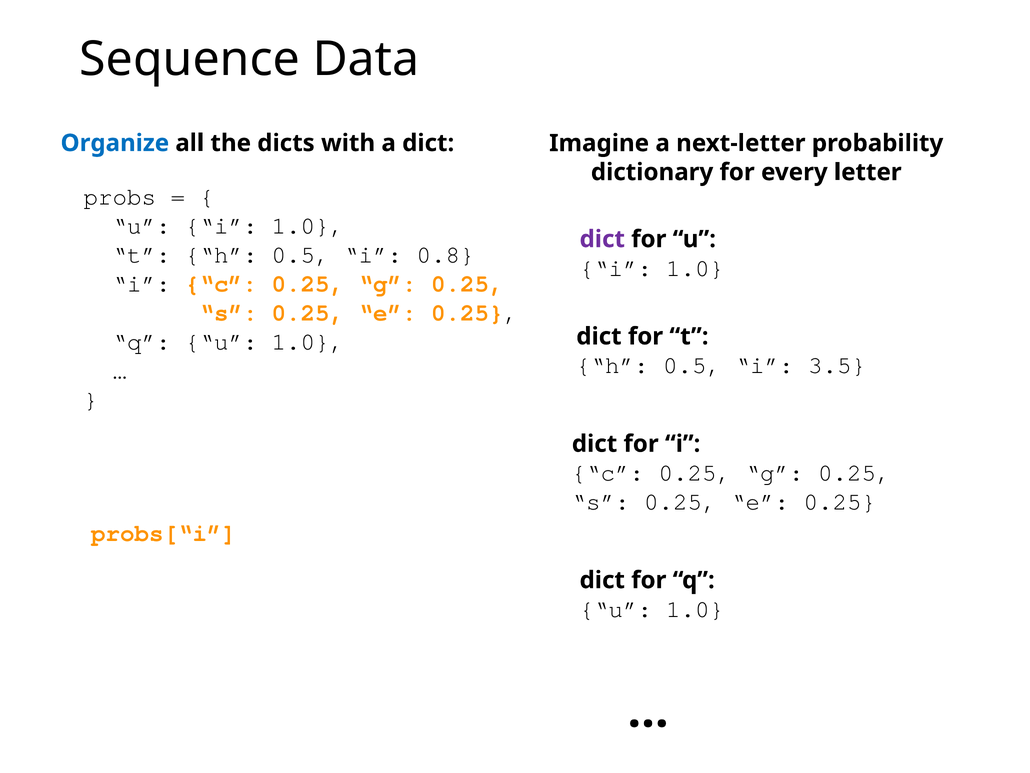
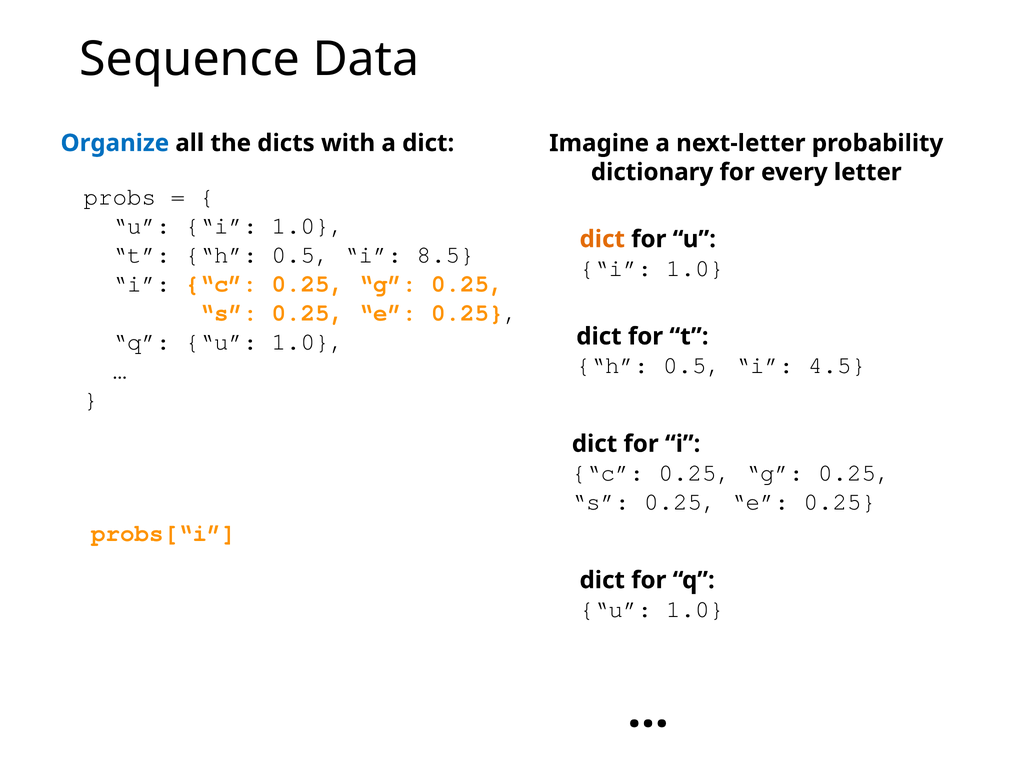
dict at (602, 239) colour: purple -> orange
0.8: 0.8 -> 8.5
3.5: 3.5 -> 4.5
